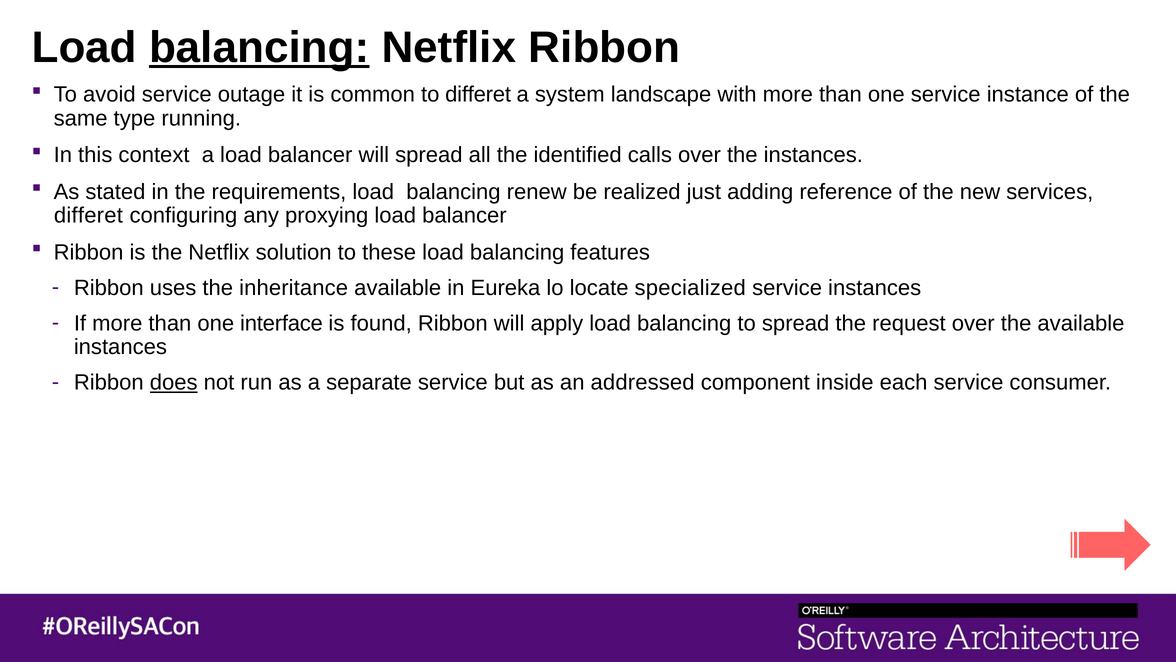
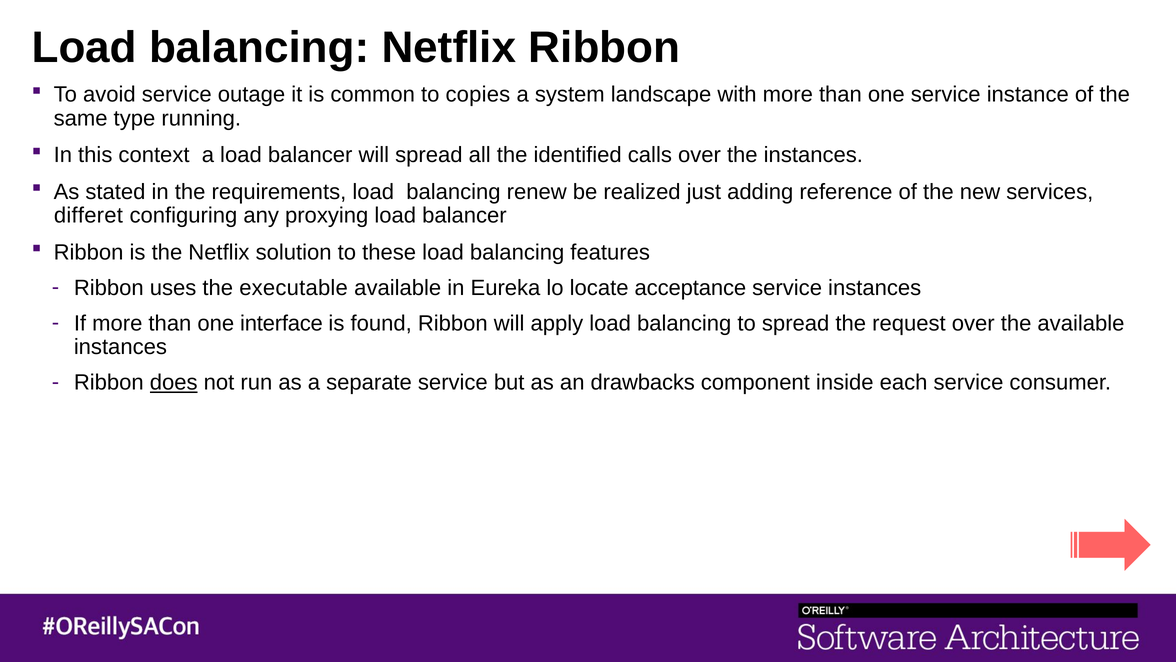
balancing at (259, 47) underline: present -> none
to differet: differet -> copies
inheritance: inheritance -> executable
specialized: specialized -> acceptance
addressed: addressed -> drawbacks
